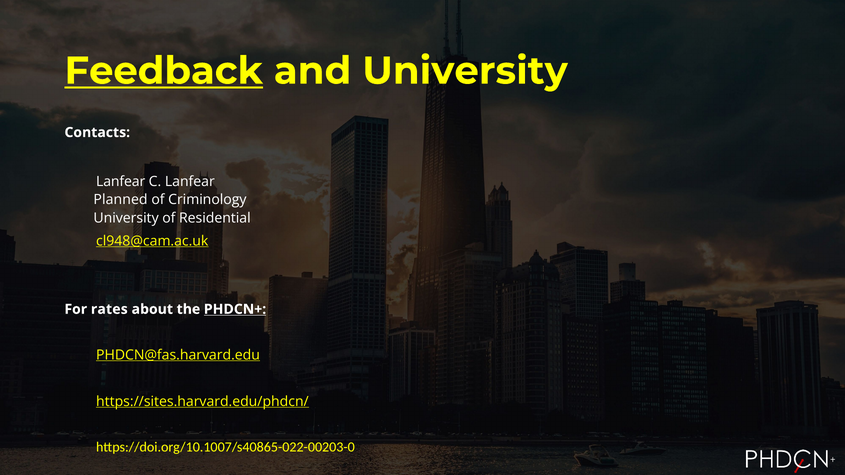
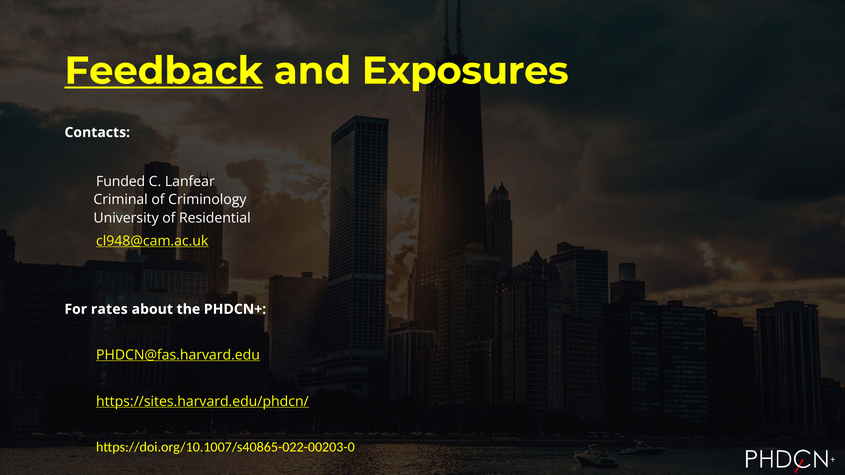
and University: University -> Exposures
Lanfear at (121, 182): Lanfear -> Funded
Planned: Planned -> Criminal
PHDCN+ underline: present -> none
